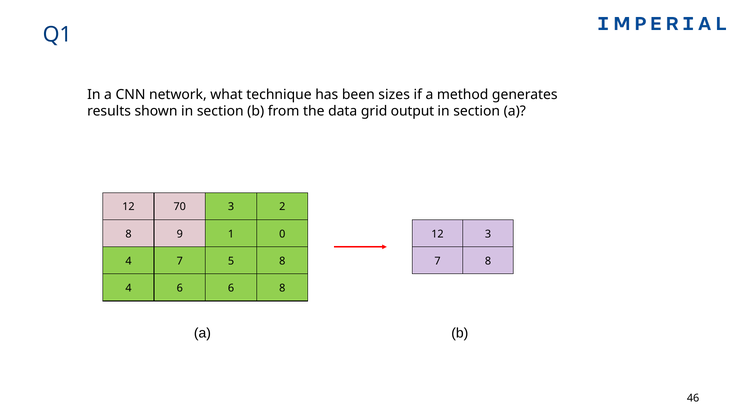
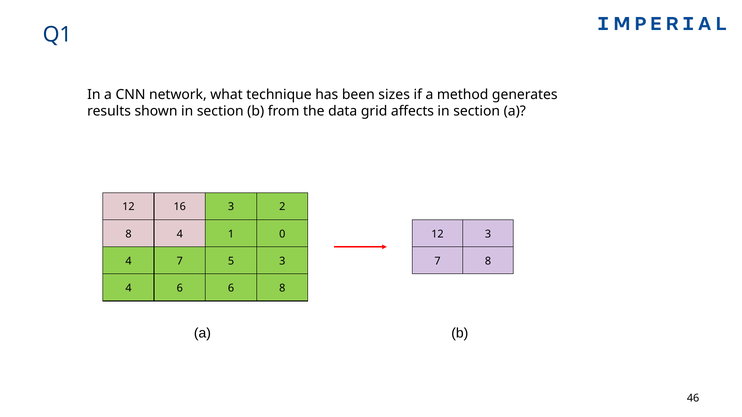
output: output -> affects
70: 70 -> 16
8 9: 9 -> 4
5 8: 8 -> 3
